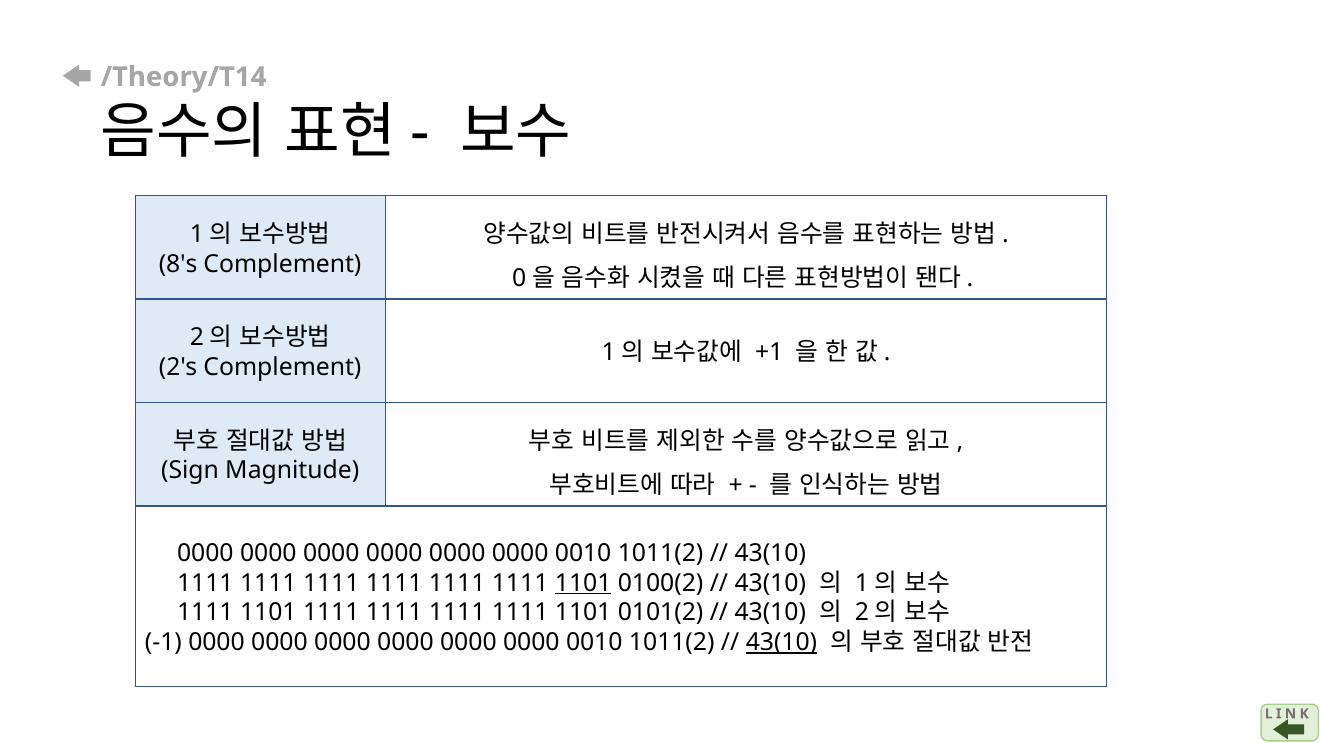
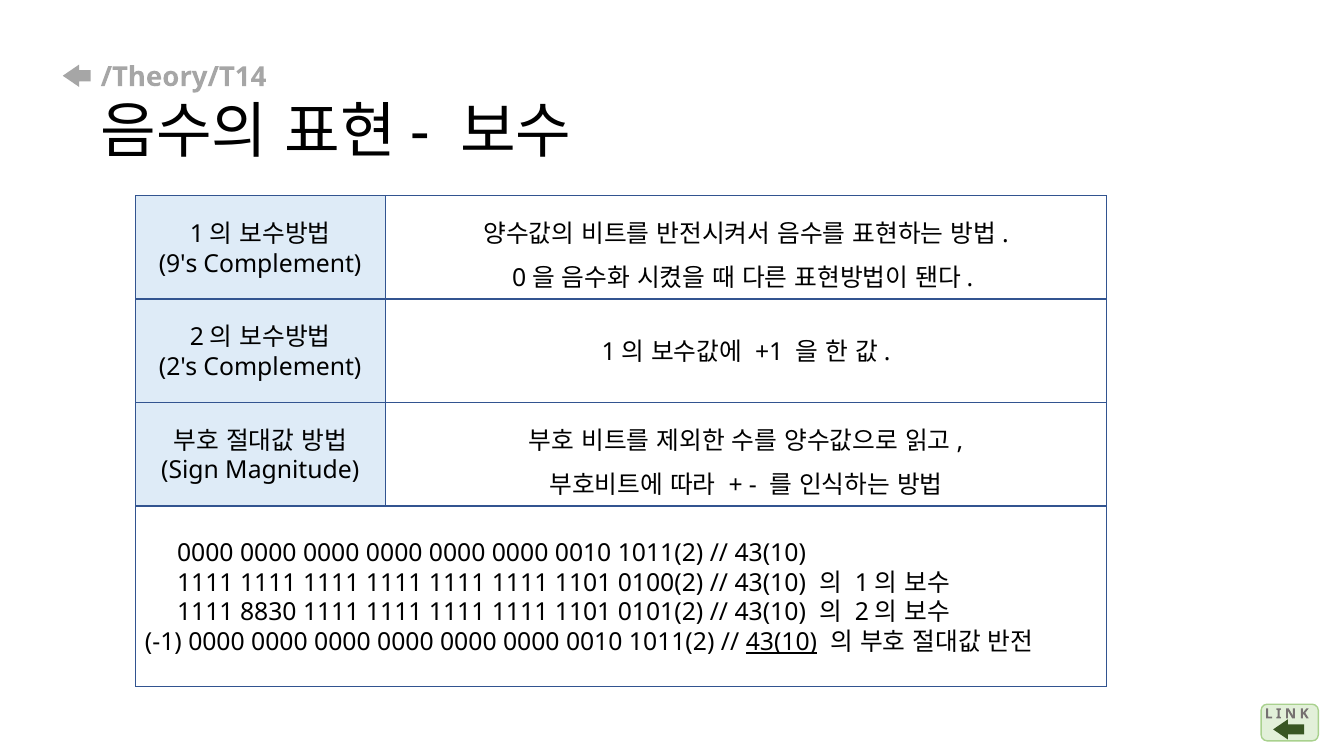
8's: 8's -> 9's
1101 at (583, 583) underline: present -> none
1101 at (268, 612): 1101 -> 8830
